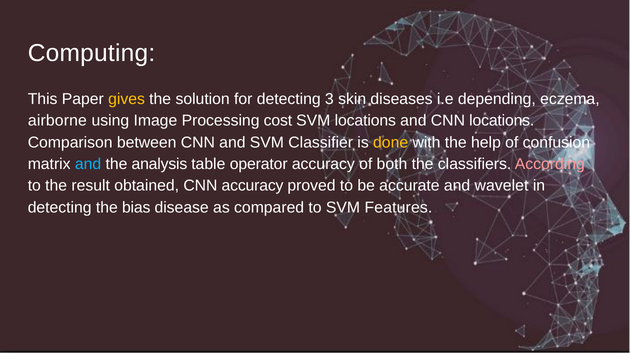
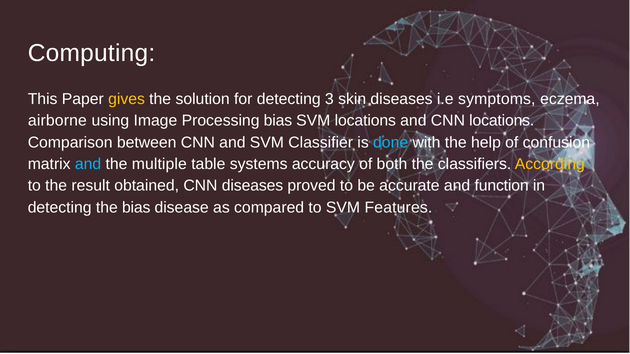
depending: depending -> symptoms
Processing cost: cost -> bias
done colour: yellow -> light blue
analysis: analysis -> multiple
operator: operator -> systems
According colour: pink -> yellow
CNN accuracy: accuracy -> diseases
wavelet: wavelet -> function
